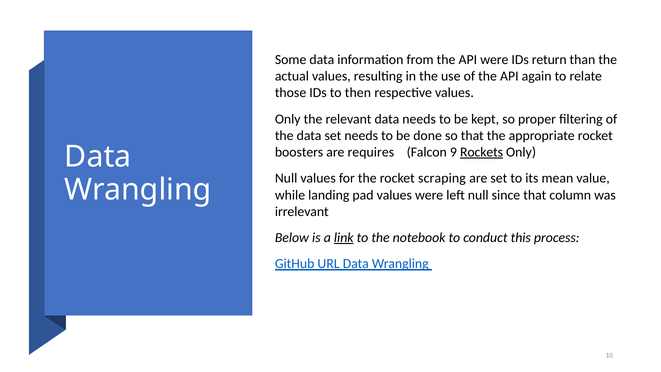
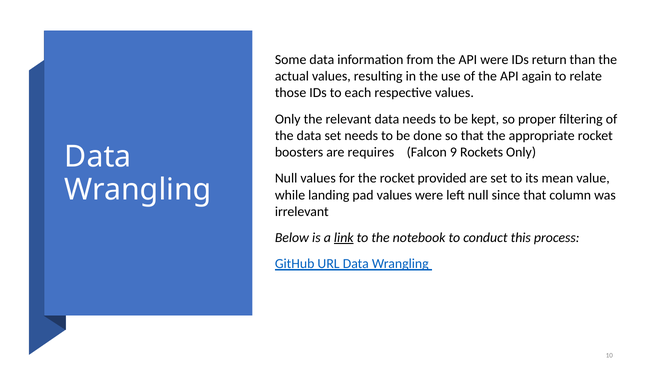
then: then -> each
Rockets underline: present -> none
scraping: scraping -> provided
